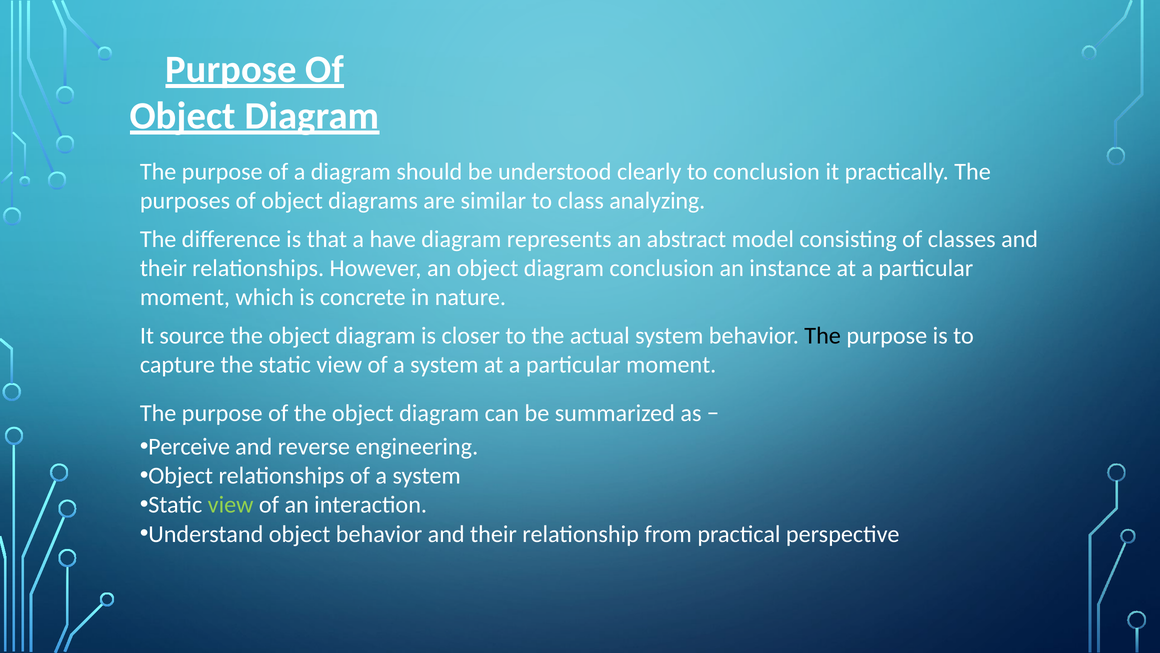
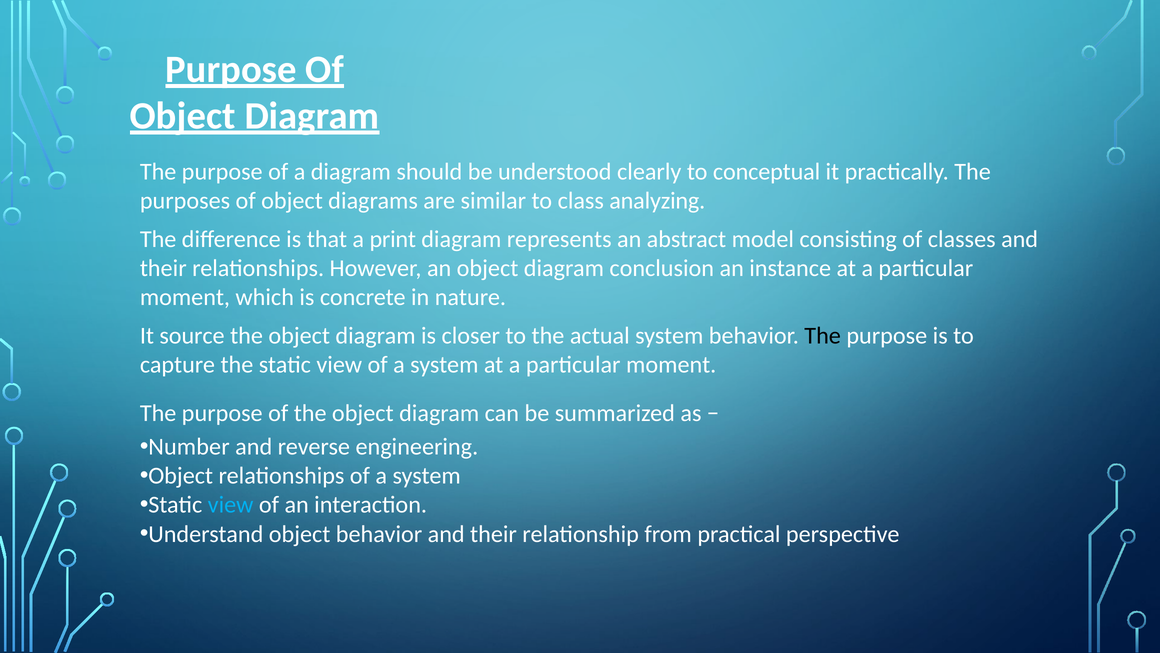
to conclusion: conclusion -> conceptual
have: have -> print
Perceive: Perceive -> Number
view at (231, 505) colour: light green -> light blue
